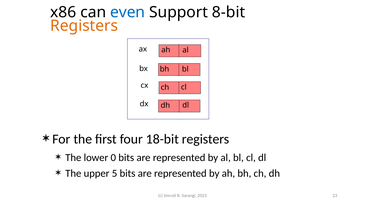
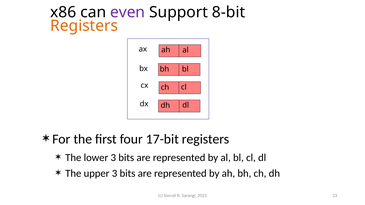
even colour: blue -> purple
18-bit: 18-bit -> 17-bit
lower 0: 0 -> 3
upper 5: 5 -> 3
